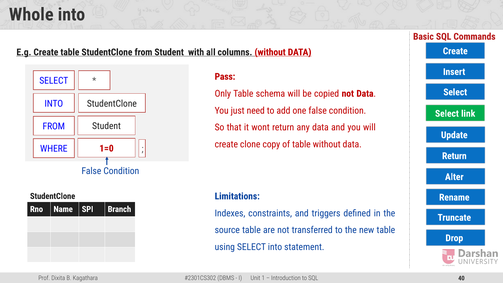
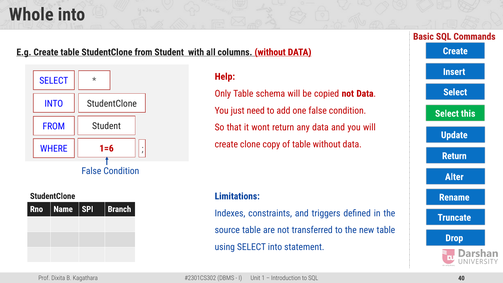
Pass: Pass -> Help
link: link -> this
1=0: 1=0 -> 1=6
